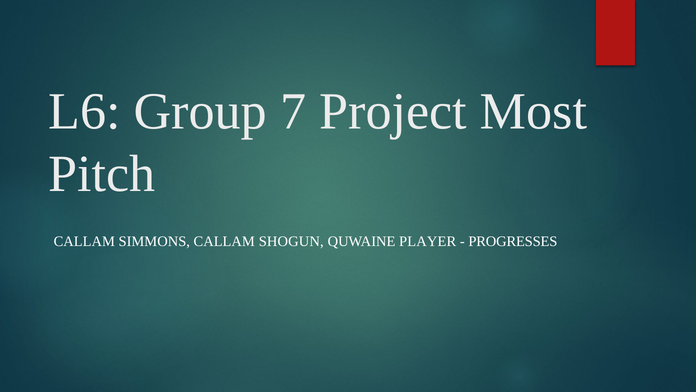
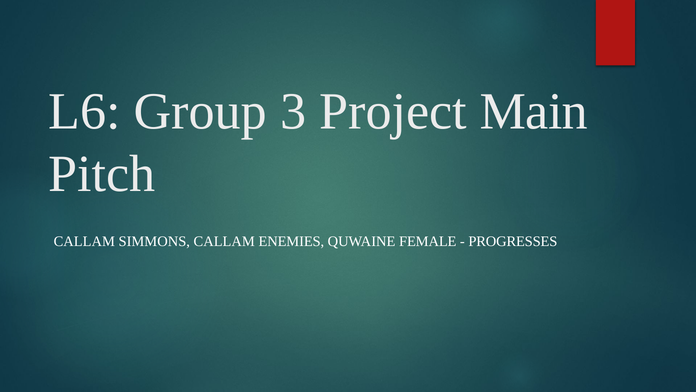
7: 7 -> 3
Most: Most -> Main
SHOGUN: SHOGUN -> ENEMIES
PLAYER: PLAYER -> FEMALE
